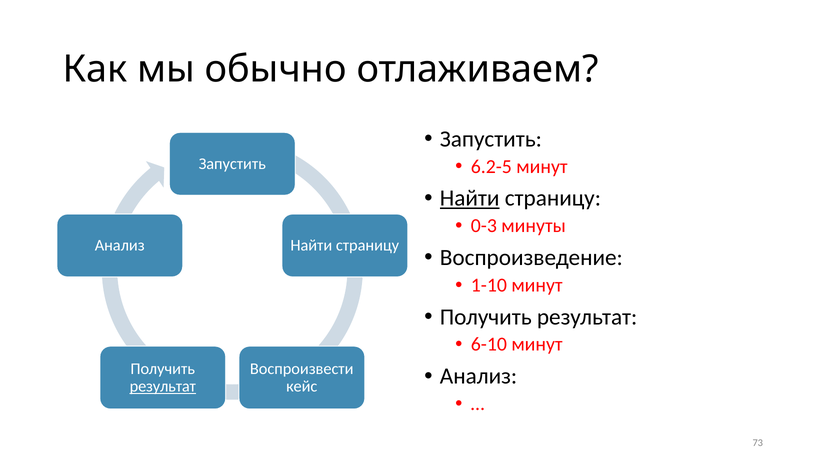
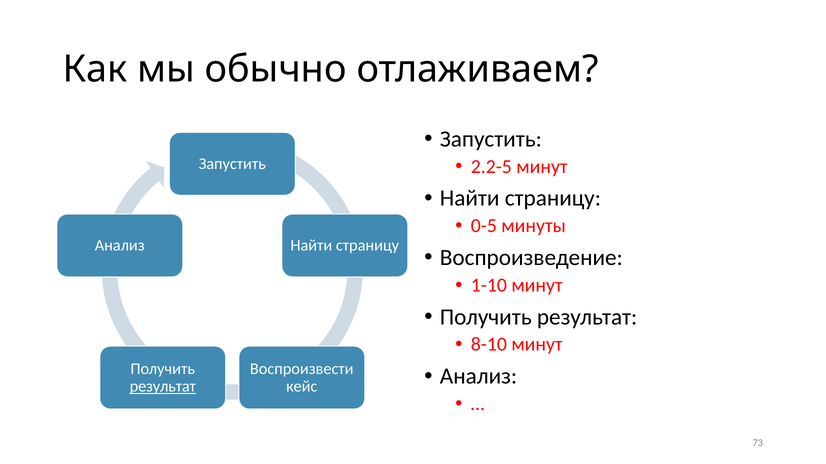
6.2-5: 6.2-5 -> 2.2-5
Найти at (470, 199) underline: present -> none
0-3: 0-3 -> 0-5
6-10: 6-10 -> 8-10
